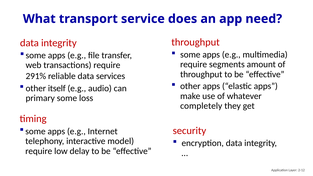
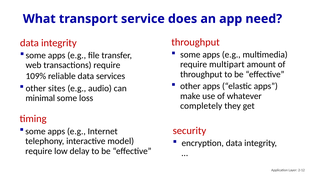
segments: segments -> multipart
291%: 291% -> 109%
itself: itself -> sites
primary: primary -> minimal
